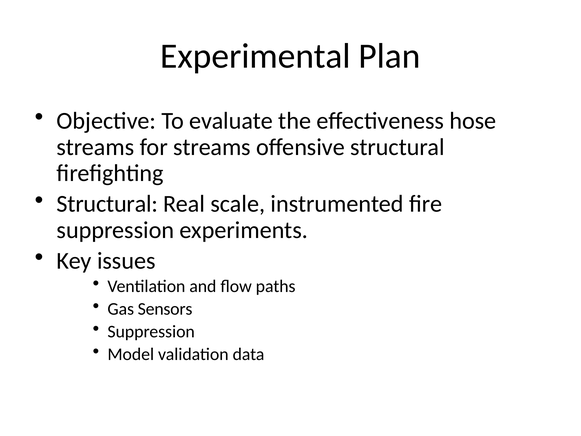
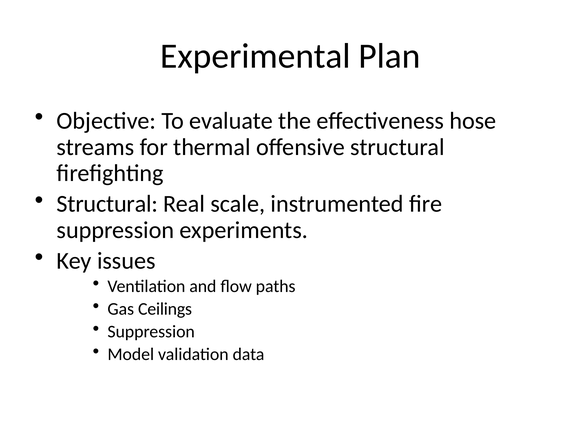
for streams: streams -> thermal
Sensors: Sensors -> Ceilings
